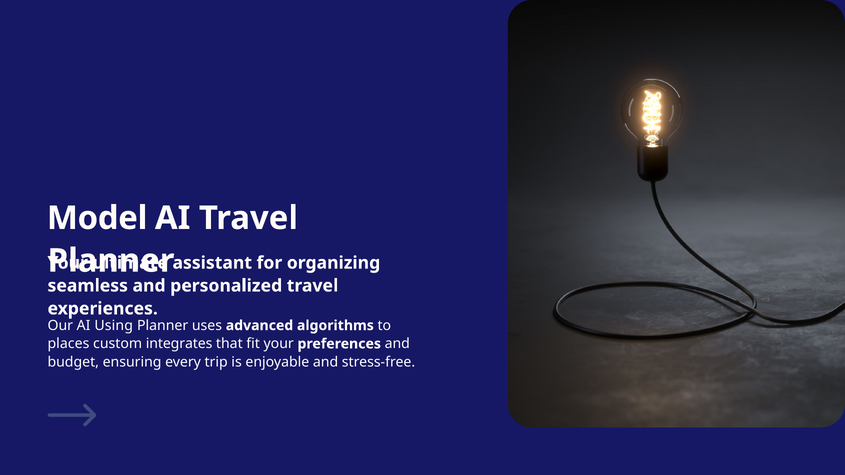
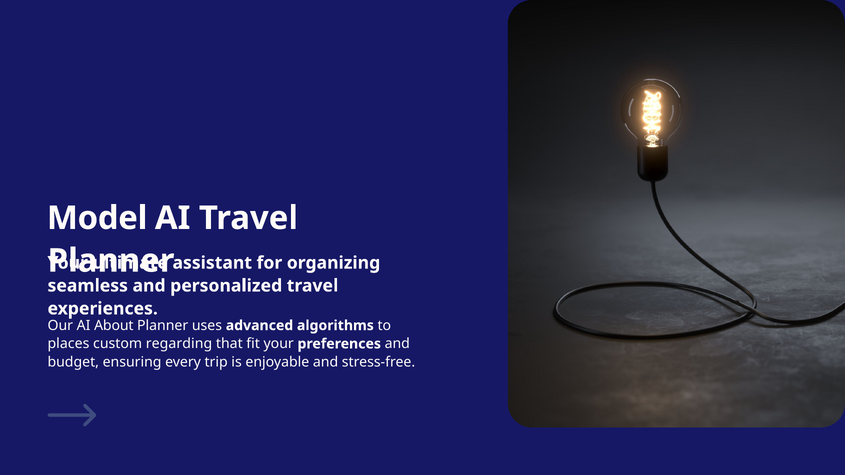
Using: Using -> About
integrates: integrates -> regarding
